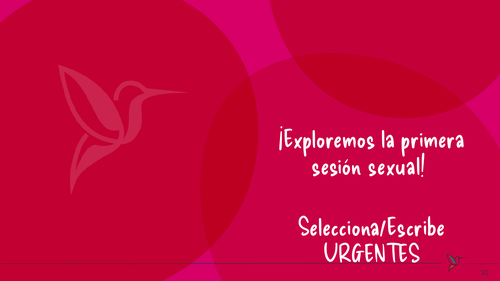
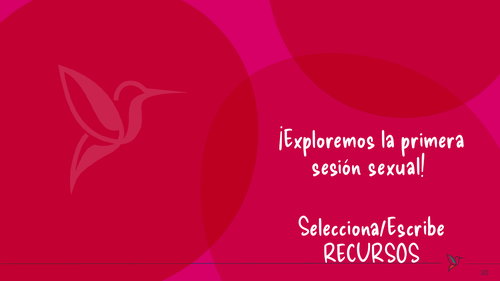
URGENTES: URGENTES -> RECURSOS
